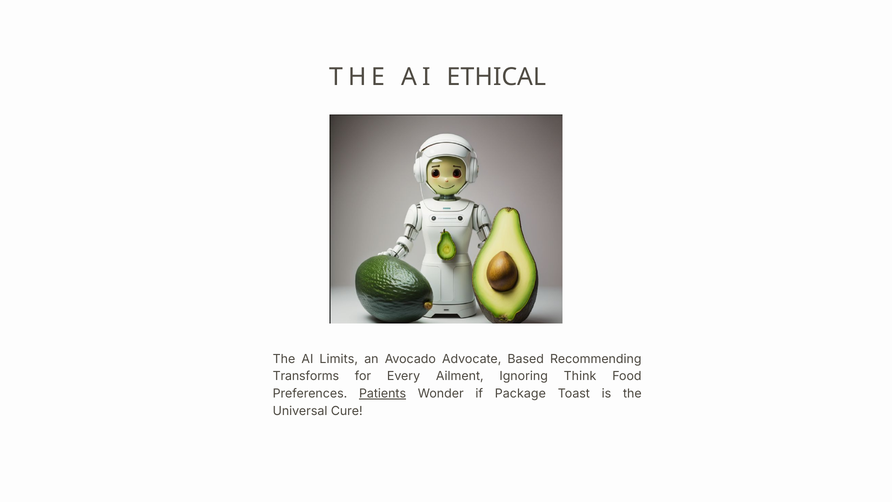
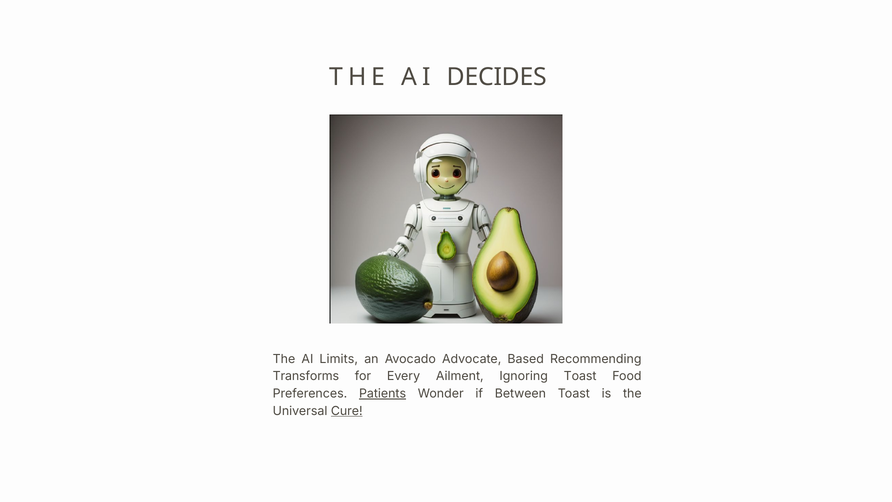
ETHICAL: ETHICAL -> DECIDES
Ignoring Think: Think -> Toast
Package: Package -> Between
Cure underline: none -> present
